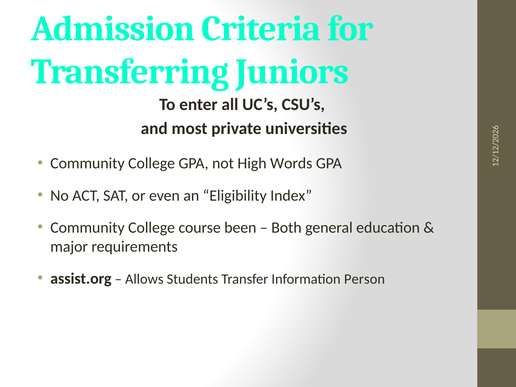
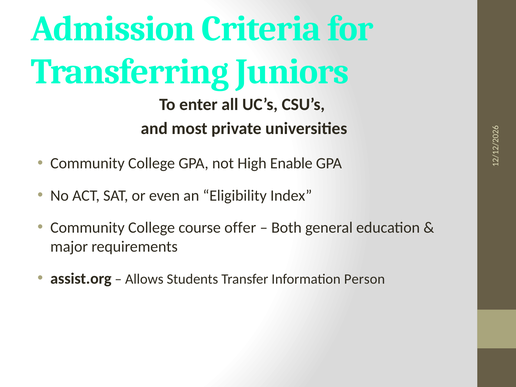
Words: Words -> Enable
been: been -> offer
